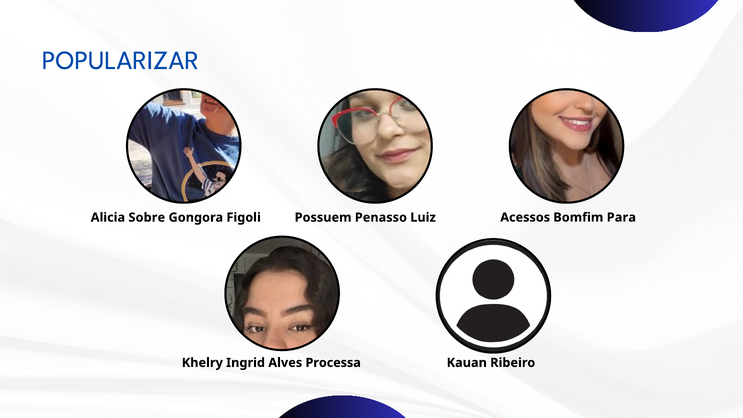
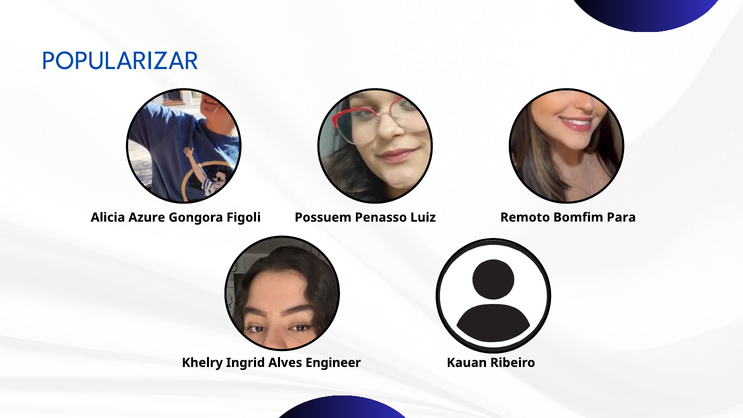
Sobre: Sobre -> Azure
Acessos: Acessos -> Remoto
Processa: Processa -> Engineer
